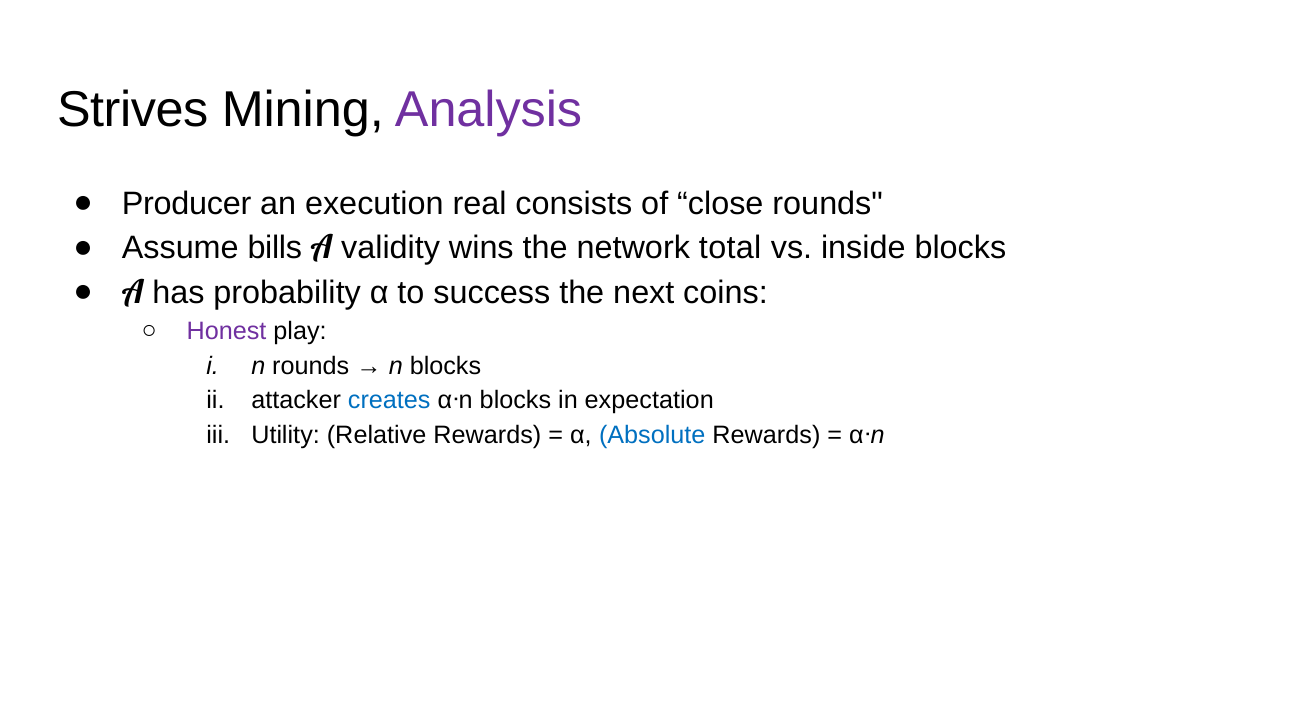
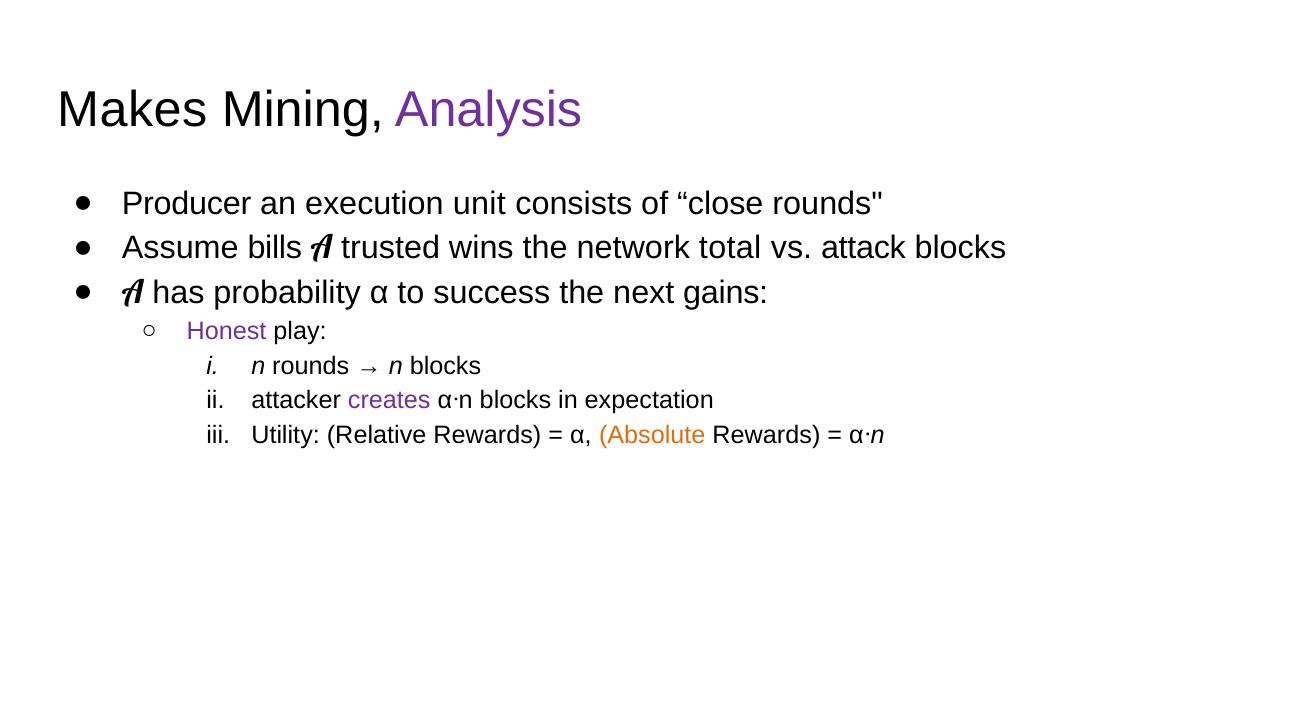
Strives: Strives -> Makes
real: real -> unit
validity: validity -> trusted
inside: inside -> attack
coins: coins -> gains
creates colour: blue -> purple
Absolute colour: blue -> orange
